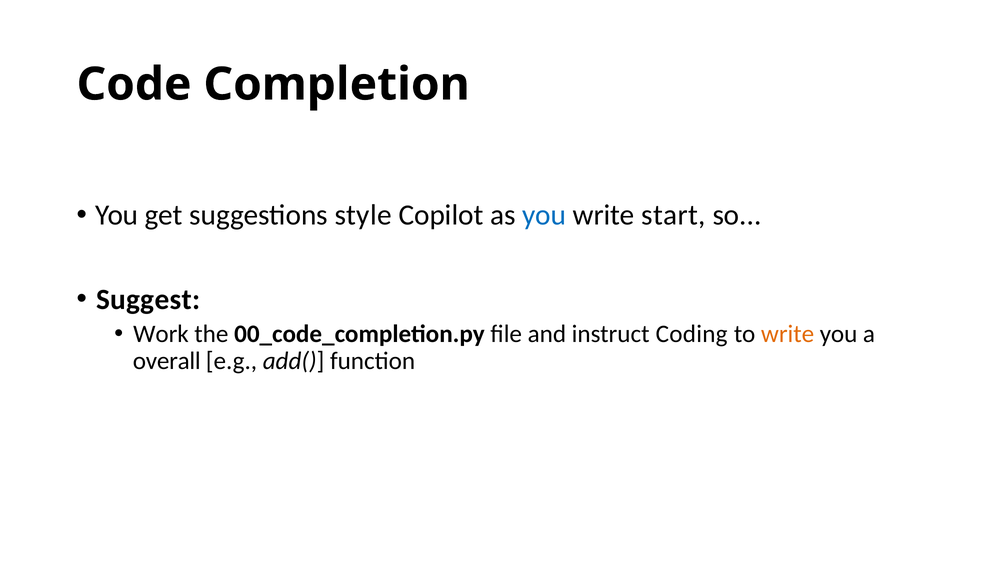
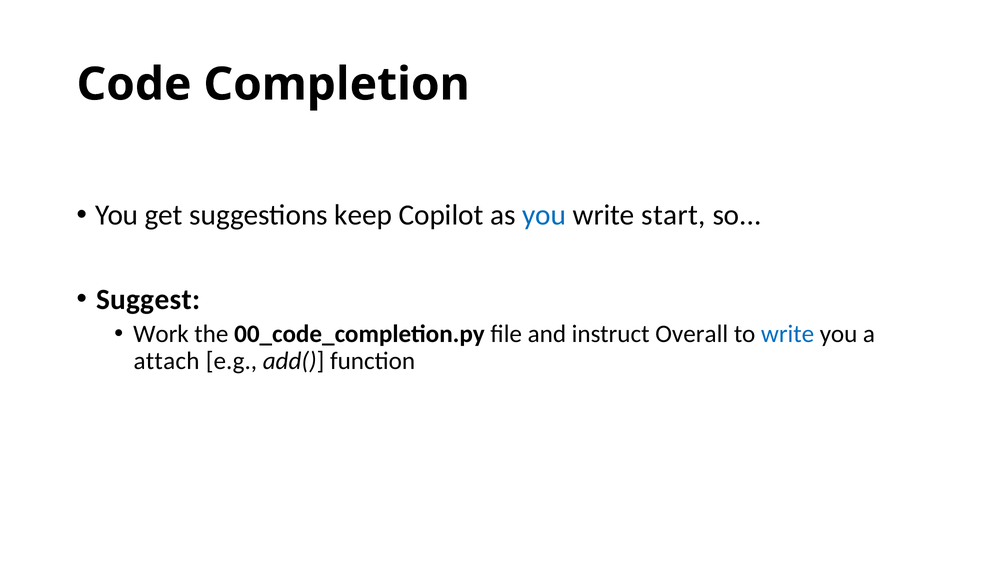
style: style -> keep
Coding: Coding -> Overall
write at (788, 334) colour: orange -> blue
overall: overall -> attach
